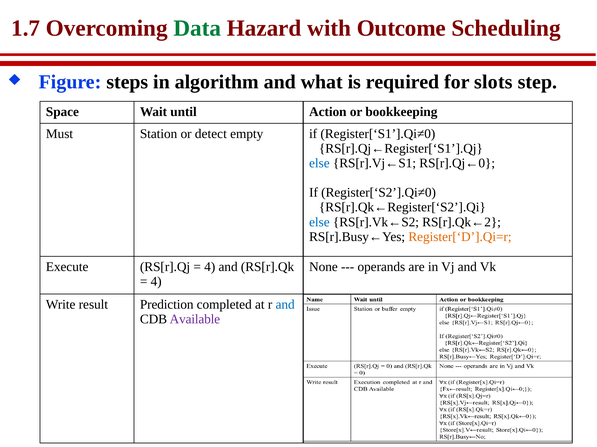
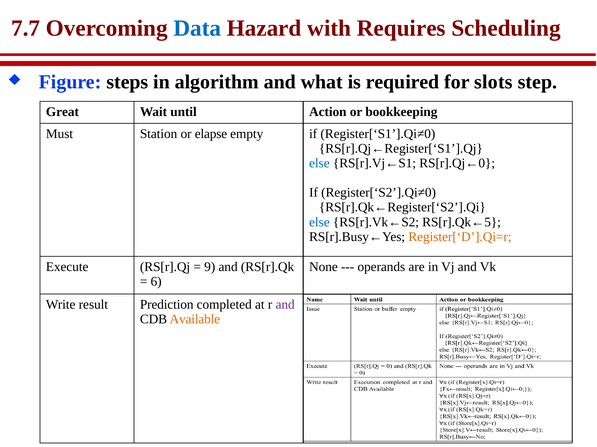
1.7: 1.7 -> 7.7
Data colour: green -> blue
Outcome: Outcome -> Requires
Space: Space -> Great
detect: detect -> elapse
RS[r].Qk←2: RS[r].Qk←2 -> RS[r].Qk←5
4 at (210, 267): 4 -> 9
4 at (156, 282): 4 -> 6
and at (285, 305) colour: blue -> purple
Available colour: purple -> orange
